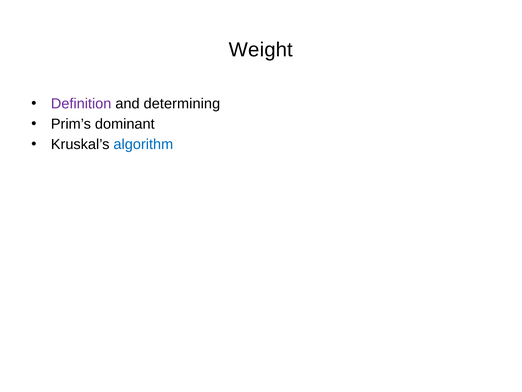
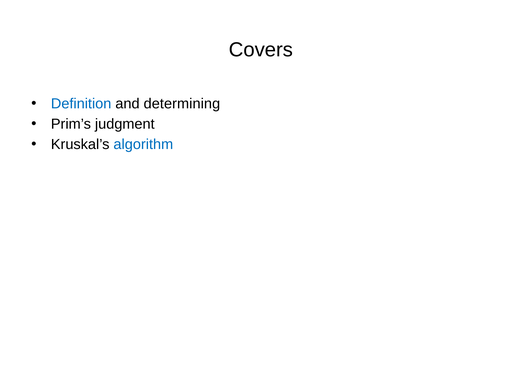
Weight: Weight -> Covers
Definition colour: purple -> blue
dominant: dominant -> judgment
